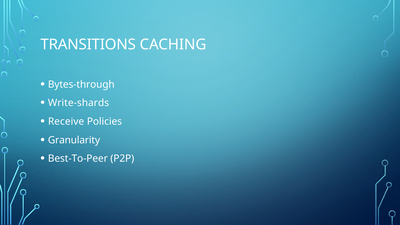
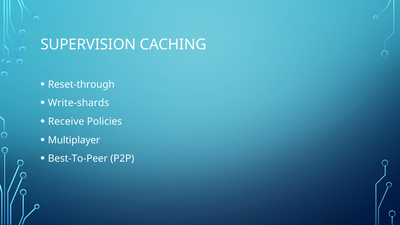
TRANSITIONS: TRANSITIONS -> SUPERVISION
Bytes-through: Bytes-through -> Reset-through
Granularity: Granularity -> Multiplayer
